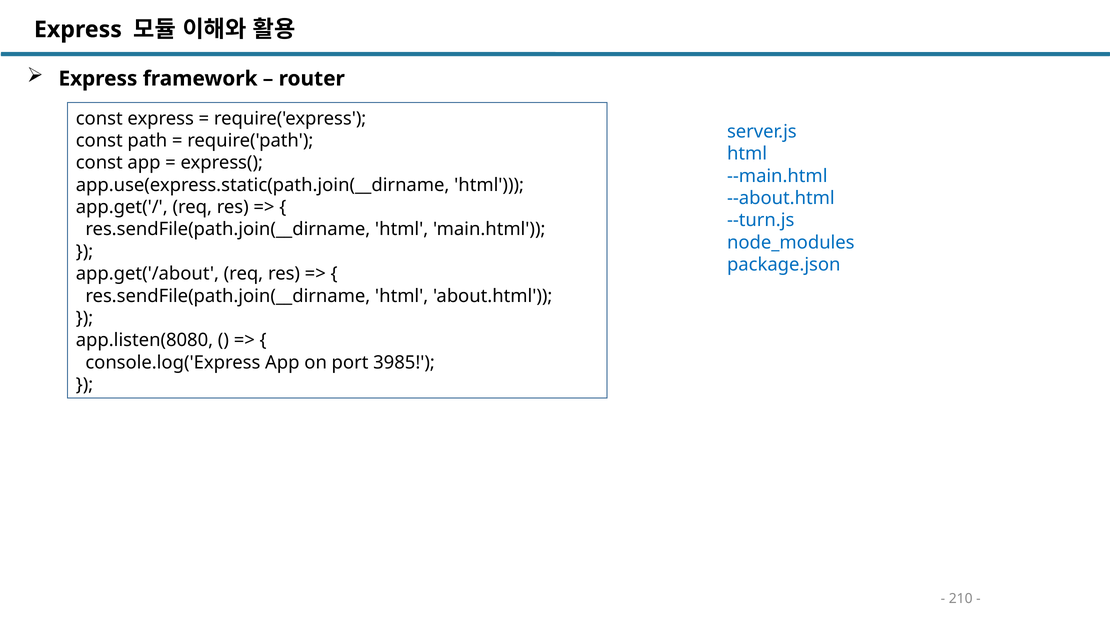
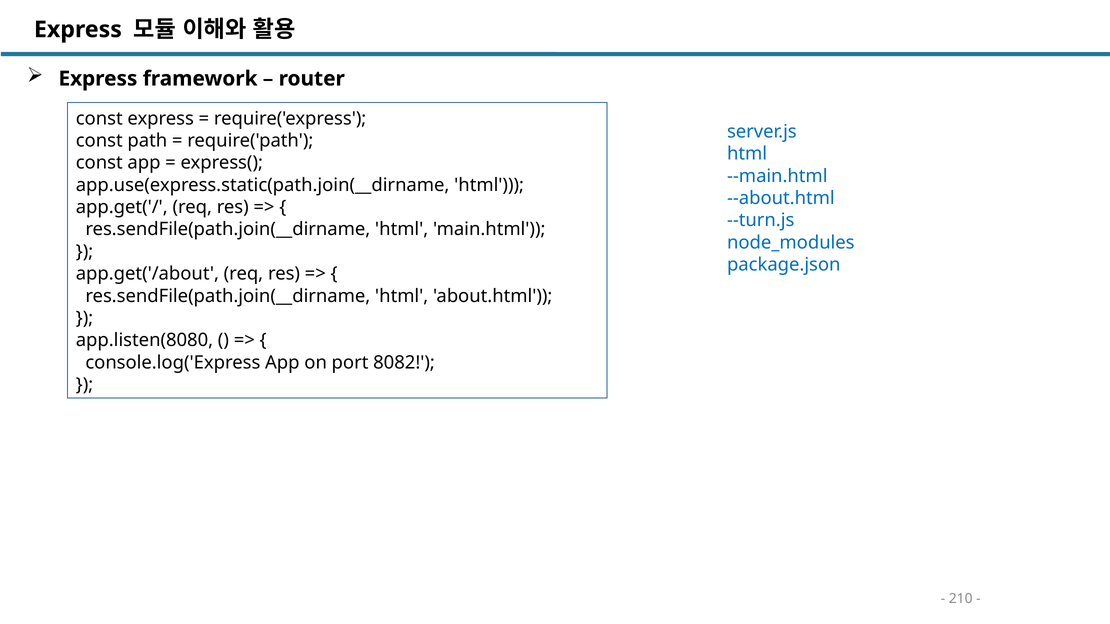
3985: 3985 -> 8082
